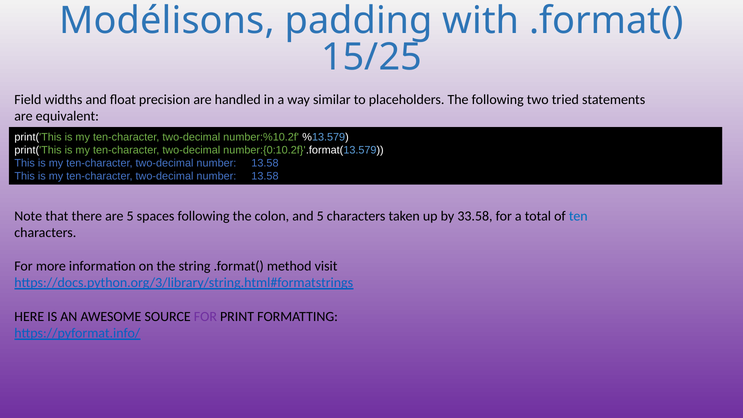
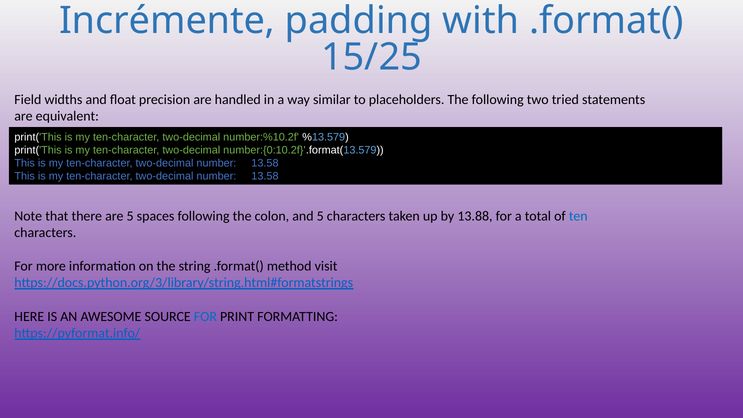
Modélisons: Modélisons -> Incrémente
33.58: 33.58 -> 13.88
FOR at (205, 317) colour: purple -> blue
